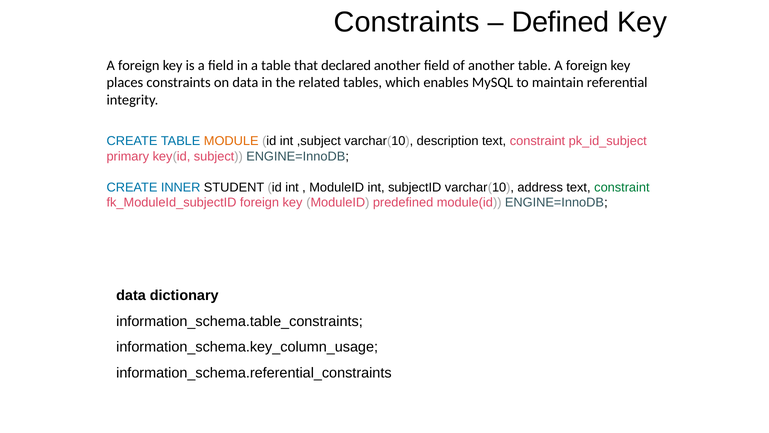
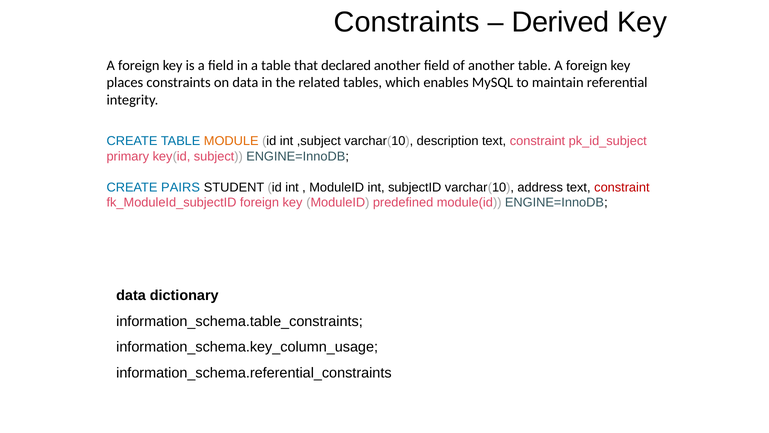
Defined: Defined -> Derived
INNER: INNER -> PAIRS
constraint at (622, 187) colour: green -> red
